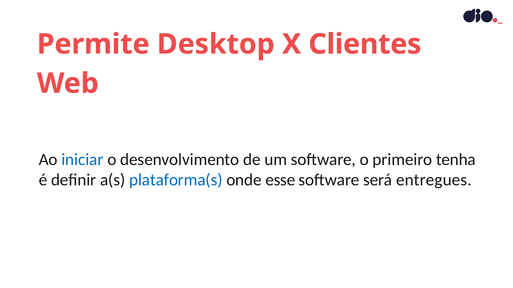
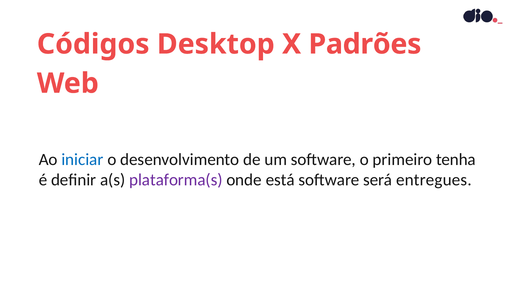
Permite: Permite -> Códigos
Clientes: Clientes -> Padrões
plataforma(s colour: blue -> purple
esse: esse -> está
